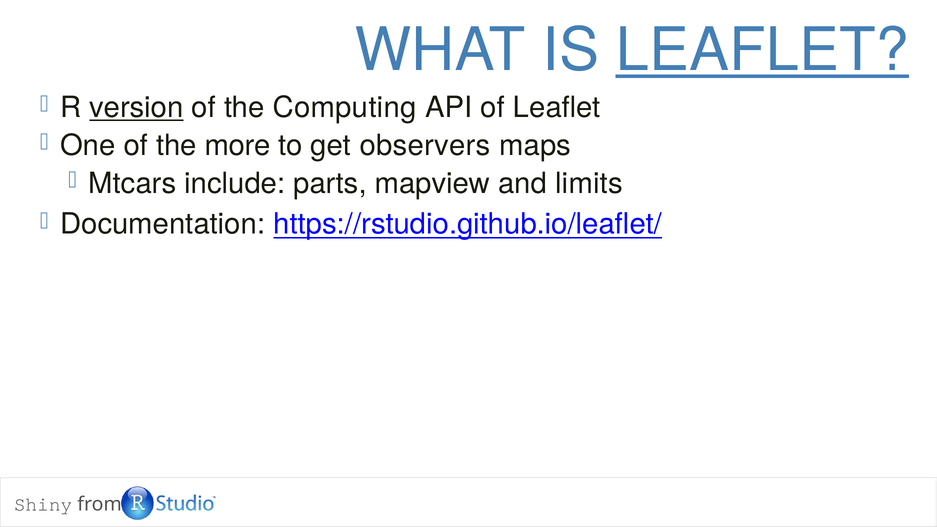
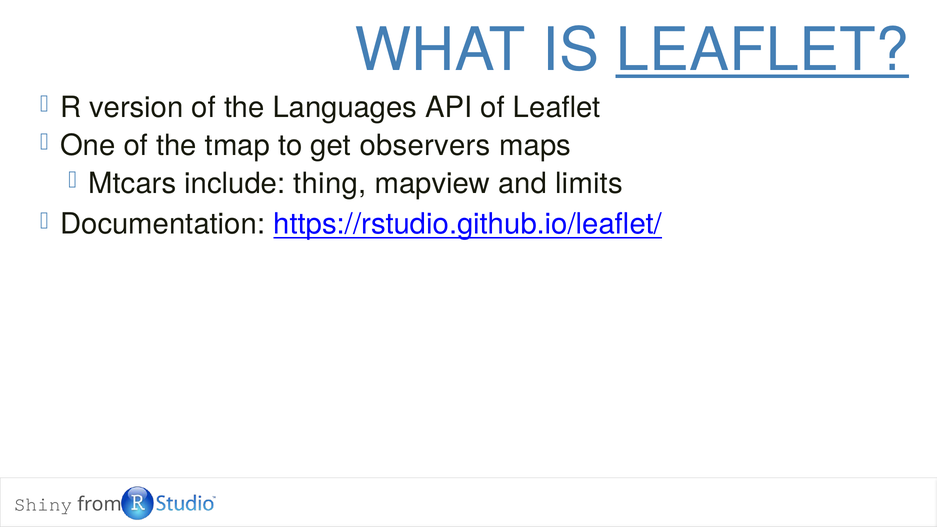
version underline: present -> none
Computing: Computing -> Languages
more: more -> tmap
parts: parts -> thing
